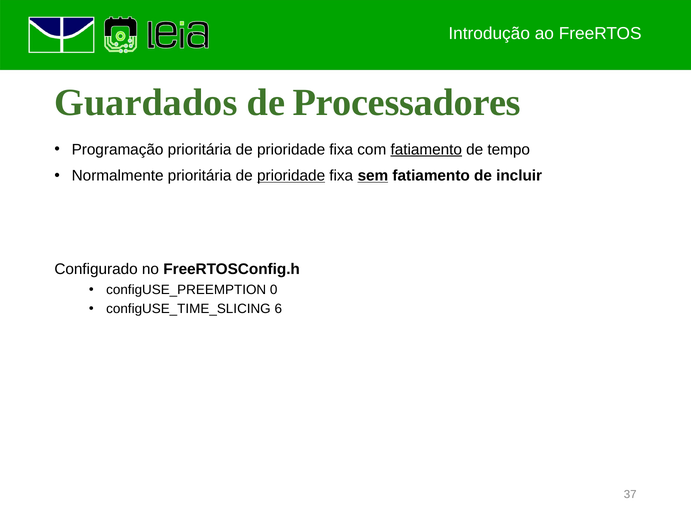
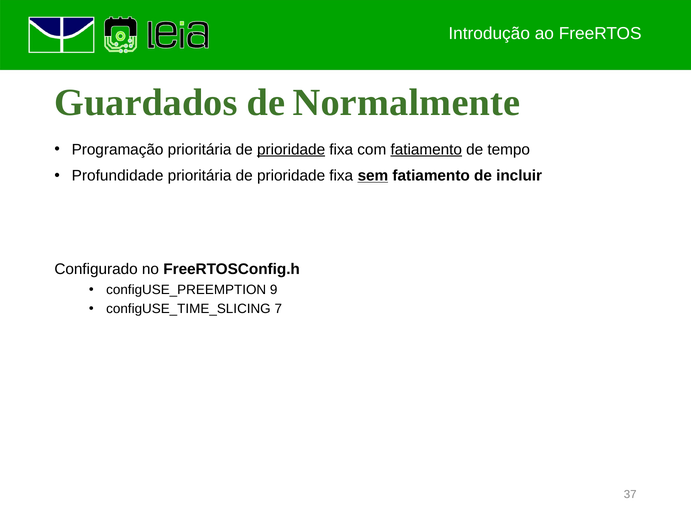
Processadores: Processadores -> Normalmente
prioridade at (291, 150) underline: none -> present
Normalmente: Normalmente -> Profundidade
prioridade at (291, 176) underline: present -> none
0: 0 -> 9
6: 6 -> 7
